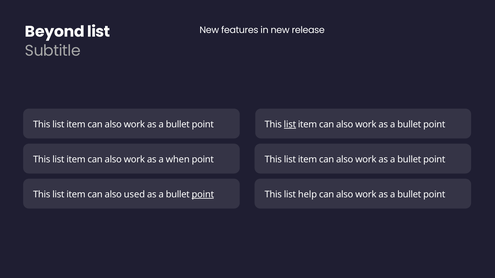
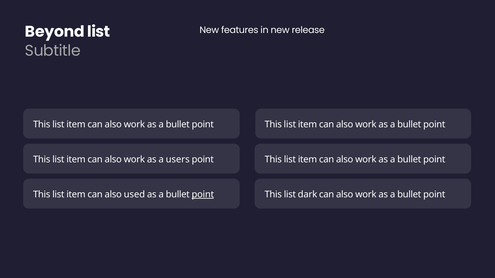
list at (290, 124) underline: present -> none
when: when -> users
help: help -> dark
